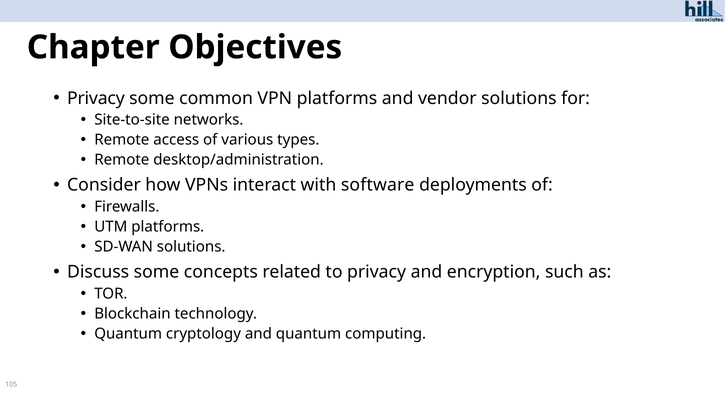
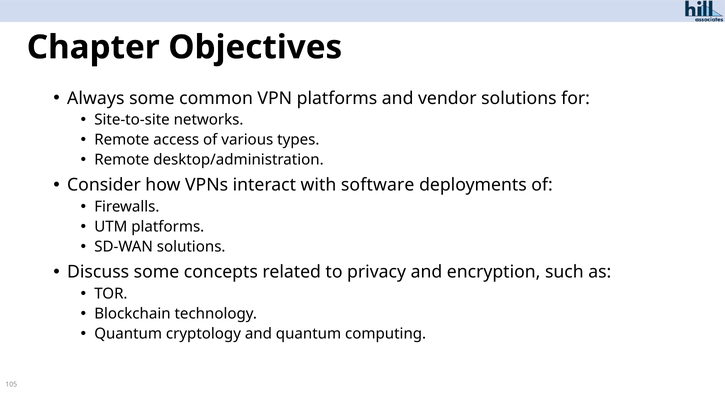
Privacy at (96, 98): Privacy -> Always
